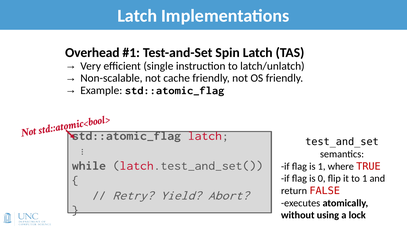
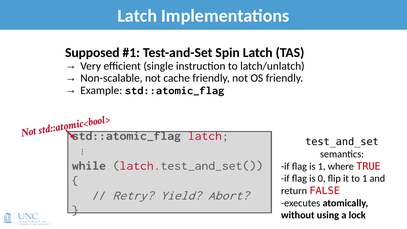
Overhead: Overhead -> Supposed
